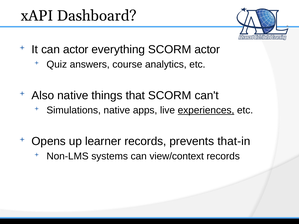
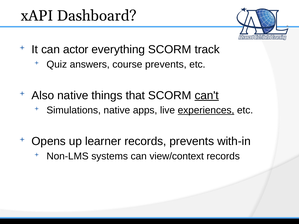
SCORM actor: actor -> track
course analytics: analytics -> prevents
can't underline: none -> present
that-in: that-in -> with-in
